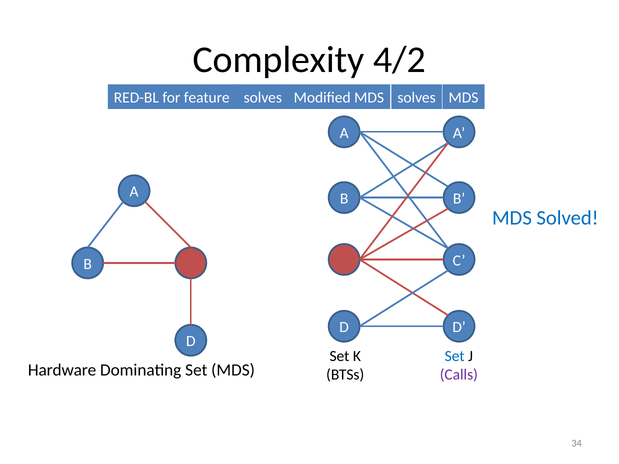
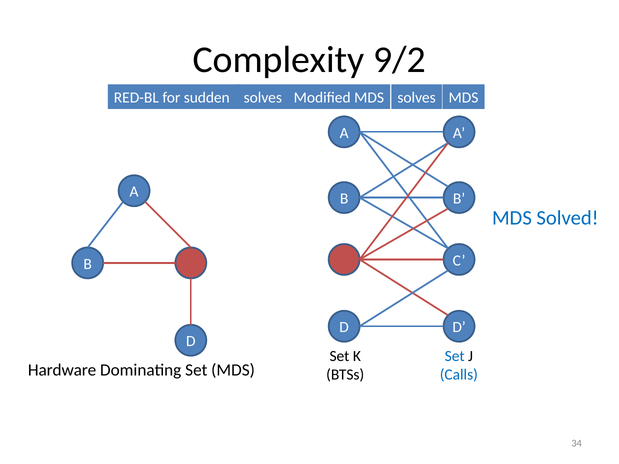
4/2: 4/2 -> 9/2
feature: feature -> sudden
Calls colour: purple -> blue
